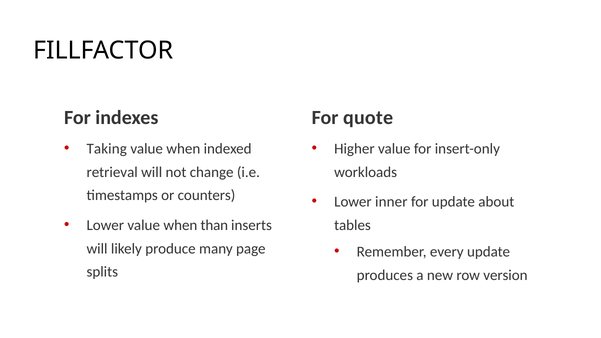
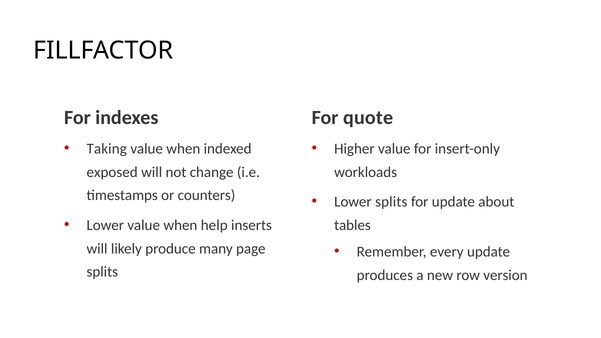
retrieval: retrieval -> exposed
Lower inner: inner -> splits
than: than -> help
